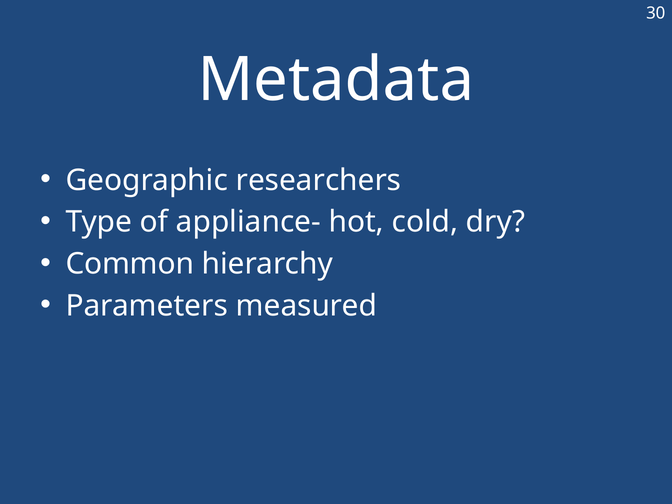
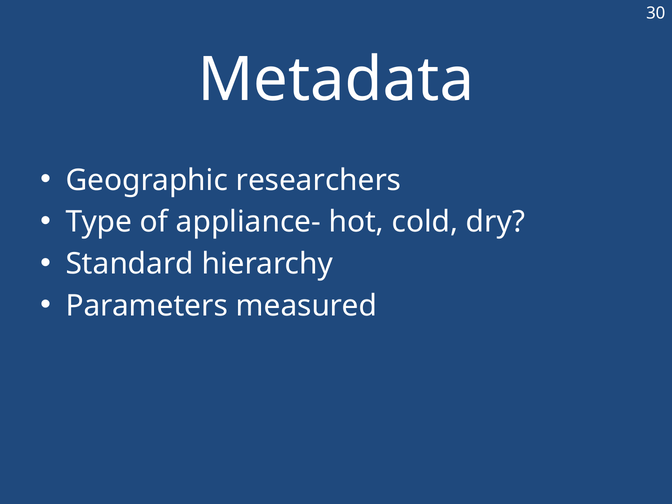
Common: Common -> Standard
